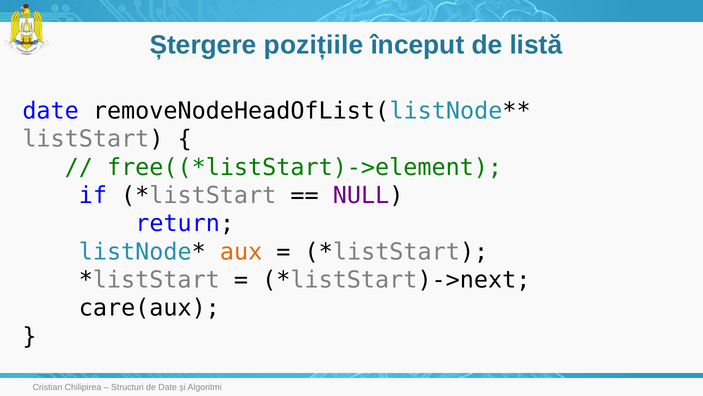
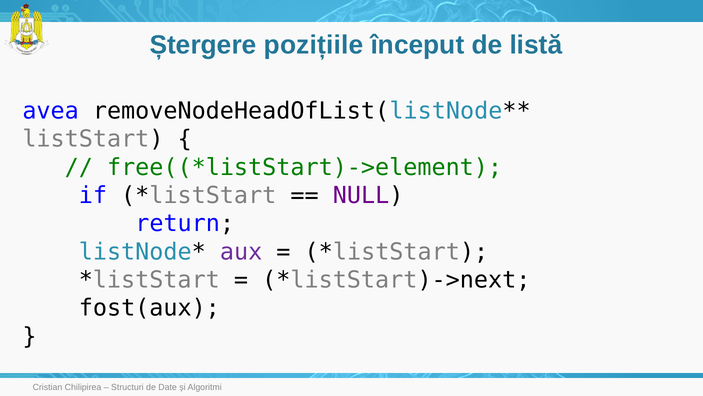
date at (51, 111): date -> avea
aux colour: orange -> purple
care(aux: care(aux -> fost(aux
